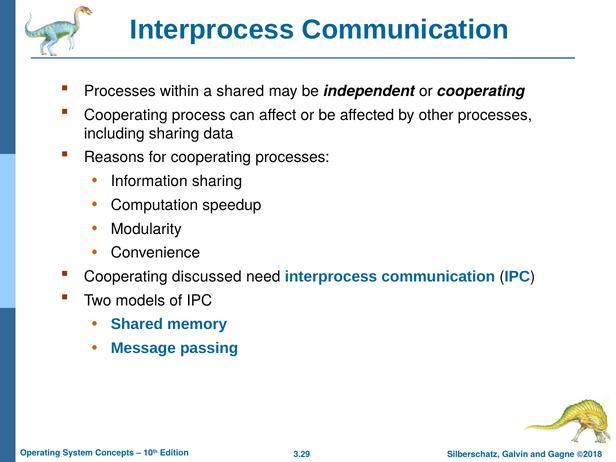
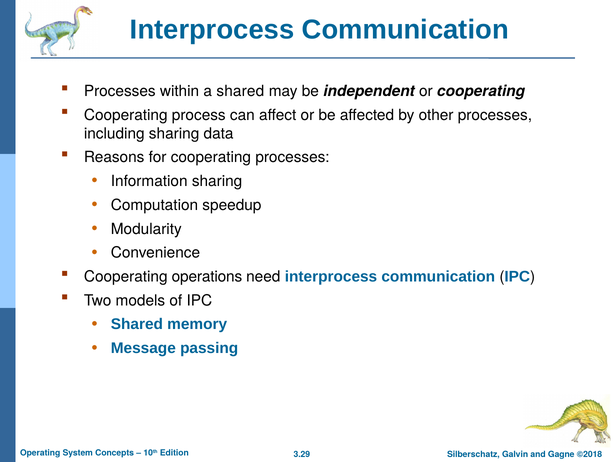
discussed: discussed -> operations
